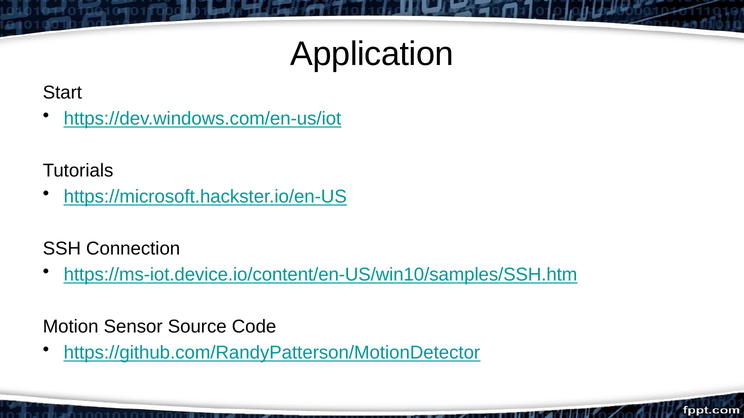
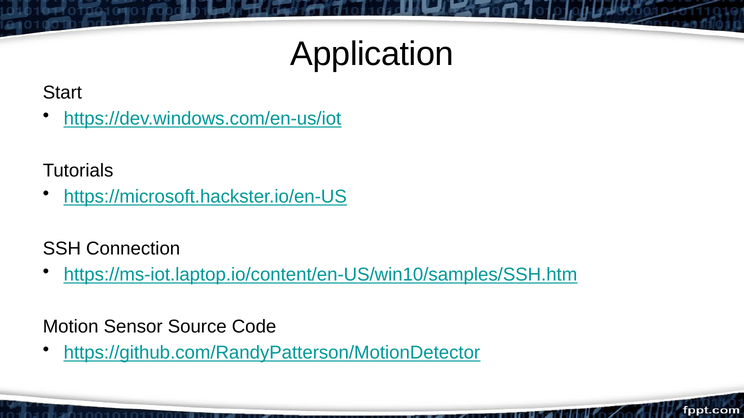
https://ms-iot.device.io/content/en-US/win10/samples/SSH.htm: https://ms-iot.device.io/content/en-US/win10/samples/SSH.htm -> https://ms-iot.laptop.io/content/en-US/win10/samples/SSH.htm
